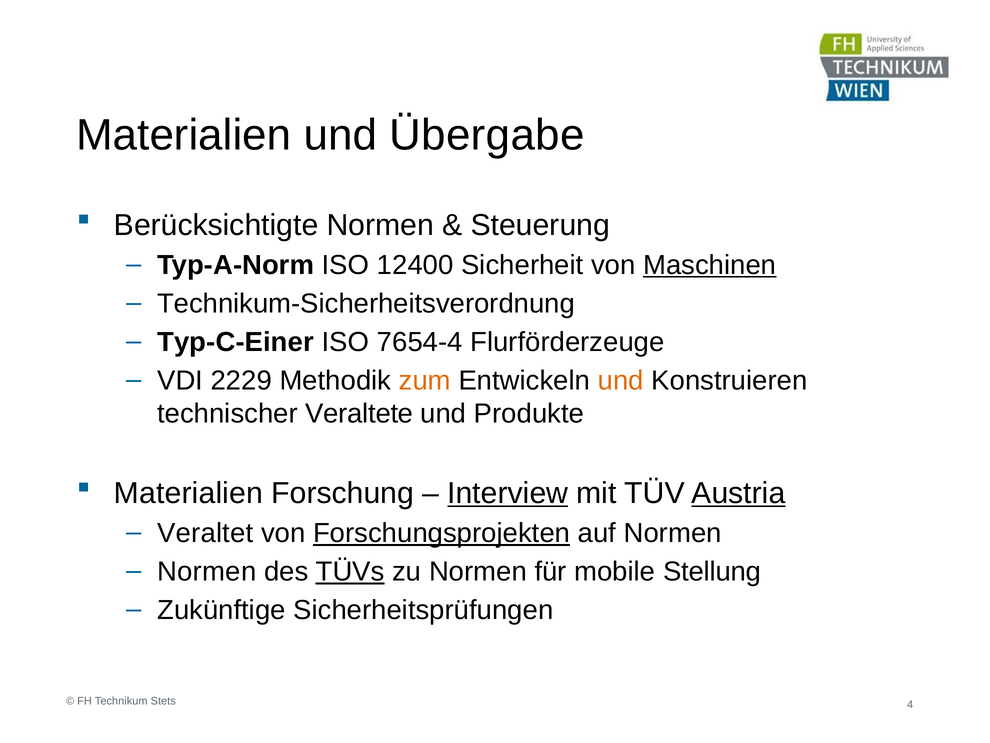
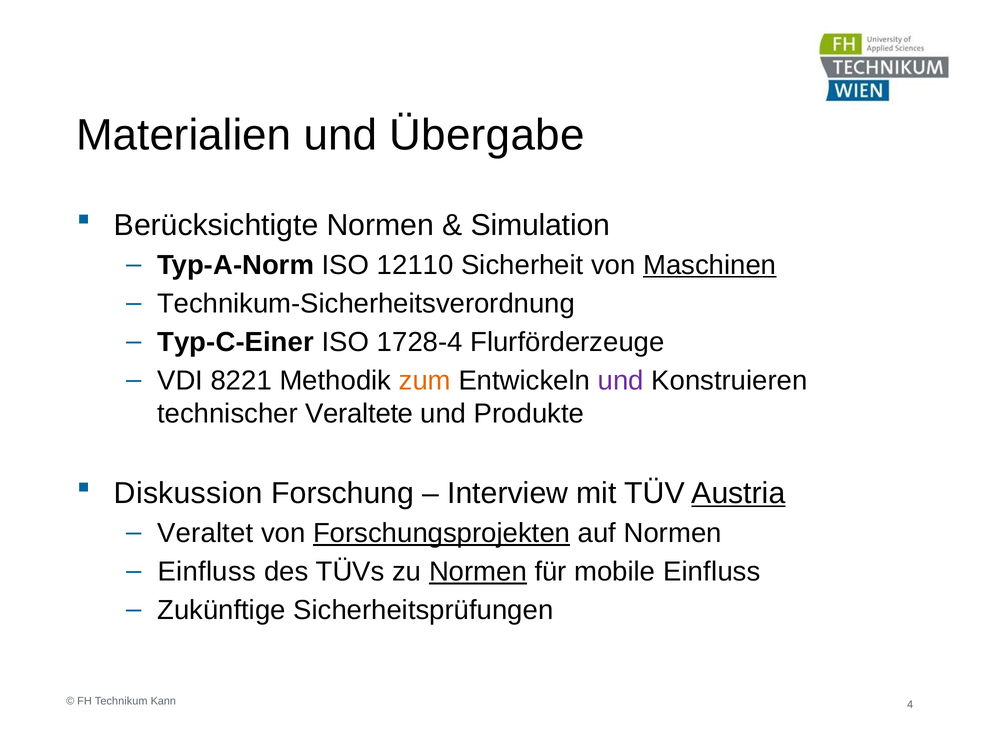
Steuerung: Steuerung -> Simulation
12400: 12400 -> 12110
7654-4: 7654-4 -> 1728-4
2229: 2229 -> 8221
und at (621, 380) colour: orange -> purple
Materialien at (188, 493): Materialien -> Diskussion
Interview underline: present -> none
Normen at (207, 571): Normen -> Einfluss
TÜVs underline: present -> none
Normen at (478, 571) underline: none -> present
mobile Stellung: Stellung -> Einfluss
Stets: Stets -> Kann
